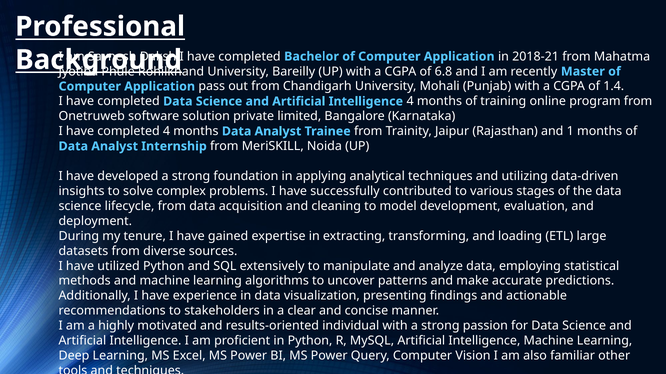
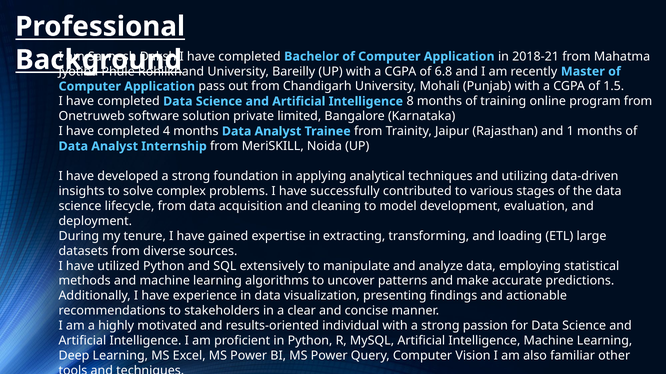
1.4: 1.4 -> 1.5
Intelligence 4: 4 -> 8
